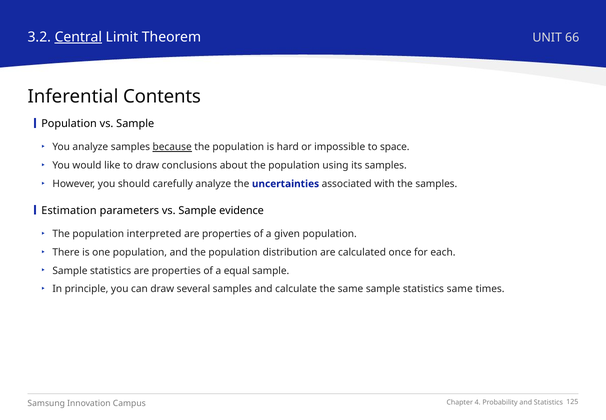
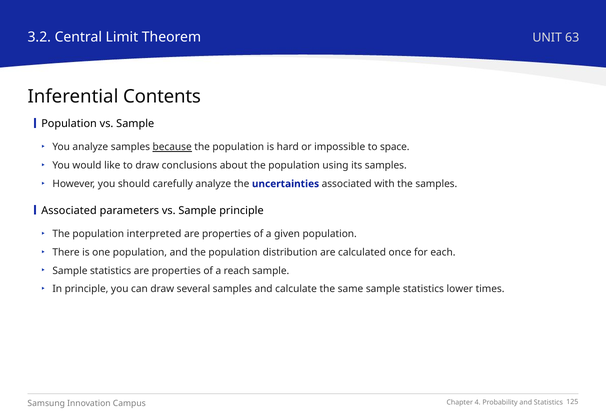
Central underline: present -> none
66: 66 -> 63
Estimation at (69, 211): Estimation -> Associated
Sample evidence: evidence -> principle
equal: equal -> reach
statistics same: same -> lower
